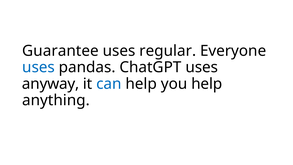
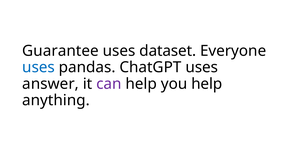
regular: regular -> dataset
anyway: anyway -> answer
can colour: blue -> purple
